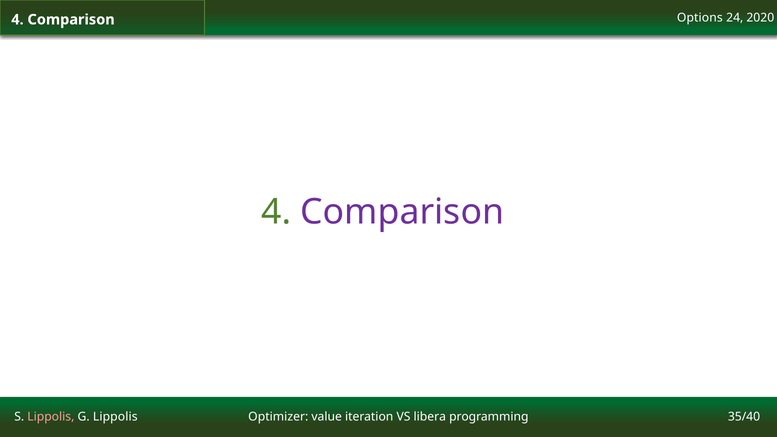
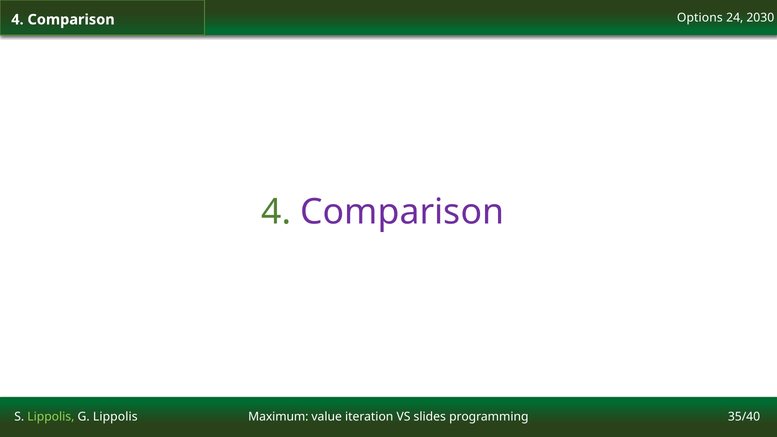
2020: 2020 -> 2030
Lippolis at (51, 417) colour: pink -> light green
Optimizer: Optimizer -> Maximum
libera: libera -> slides
